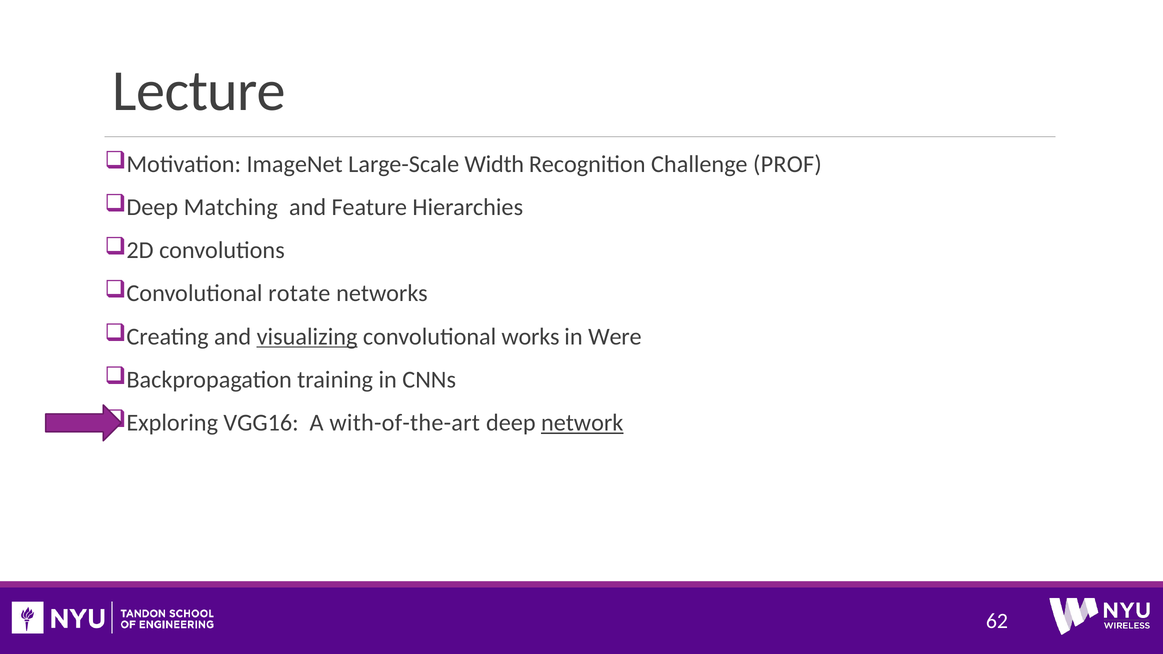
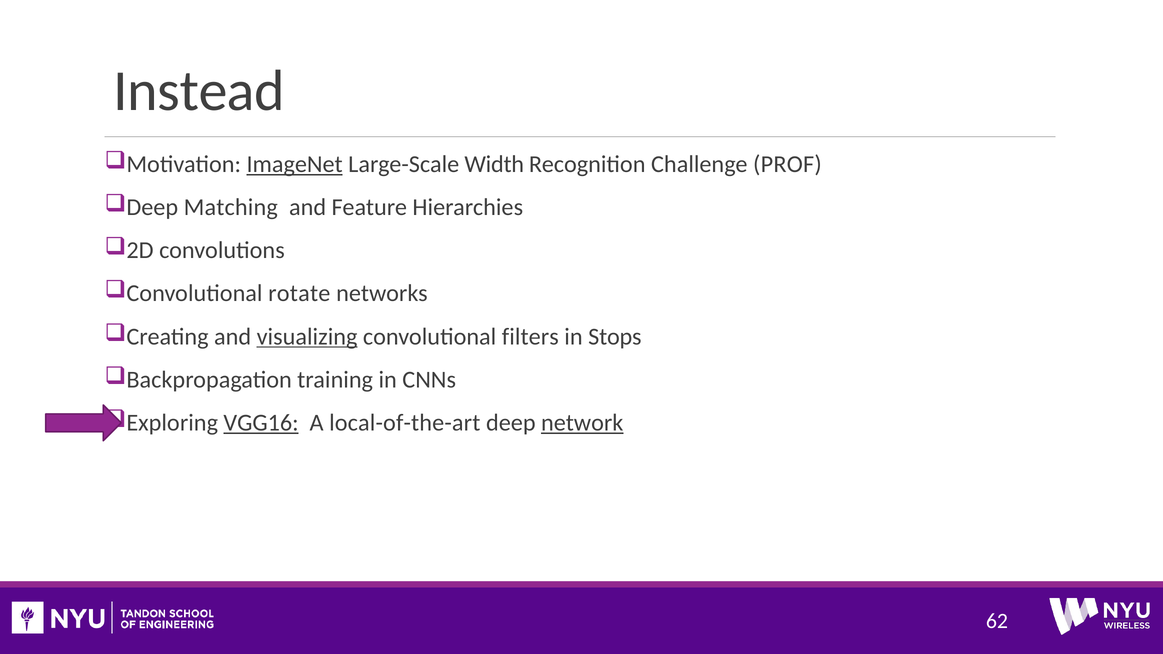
Lecture: Lecture -> Instead
ImageNet underline: none -> present
works: works -> filters
Were: Were -> Stops
VGG16 underline: none -> present
with-of-the-art: with-of-the-art -> local-of-the-art
